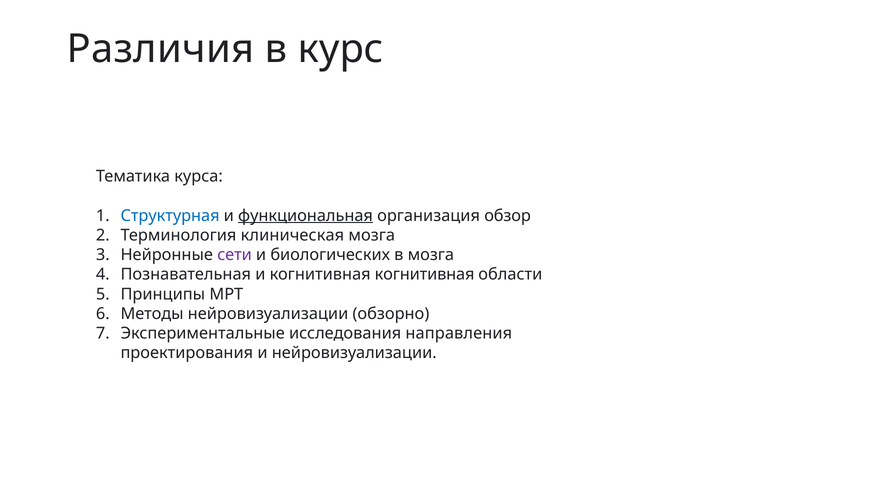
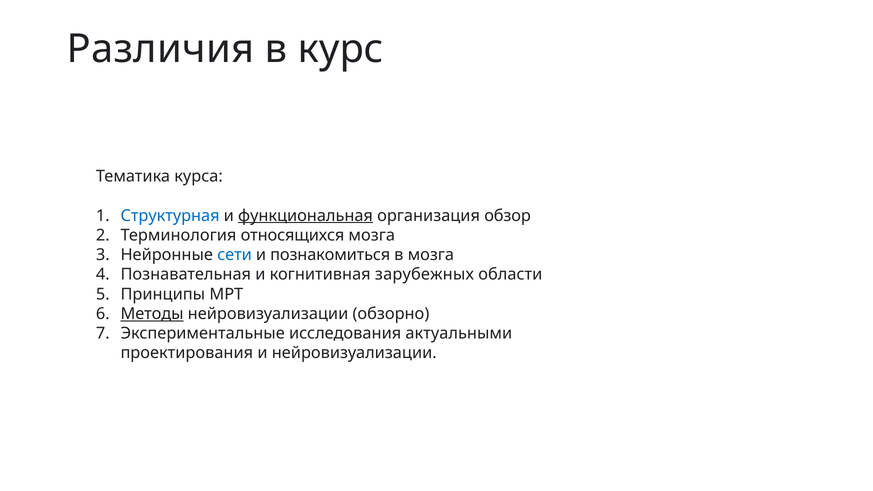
клиническая: клиническая -> относящихся
сети colour: purple -> blue
биологических: биологических -> познакомиться
когнитивная когнитивная: когнитивная -> зарубежных
Методы underline: none -> present
направления: направления -> актуальными
